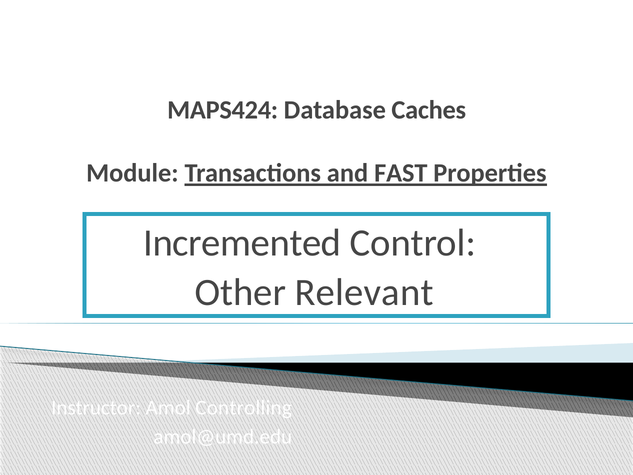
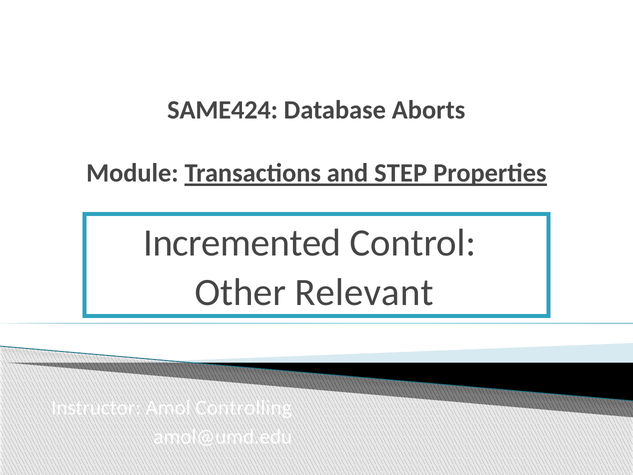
MAPS424: MAPS424 -> SAME424
Caches: Caches -> Aborts
FAST: FAST -> STEP
